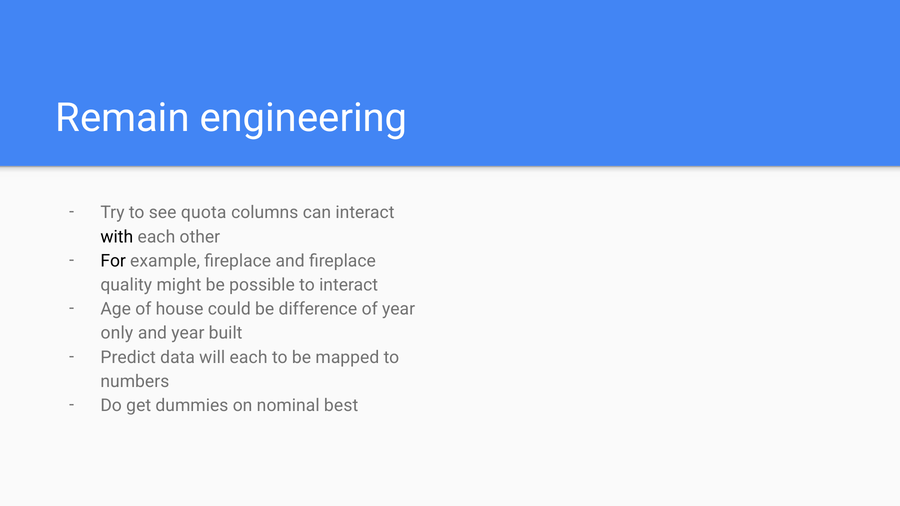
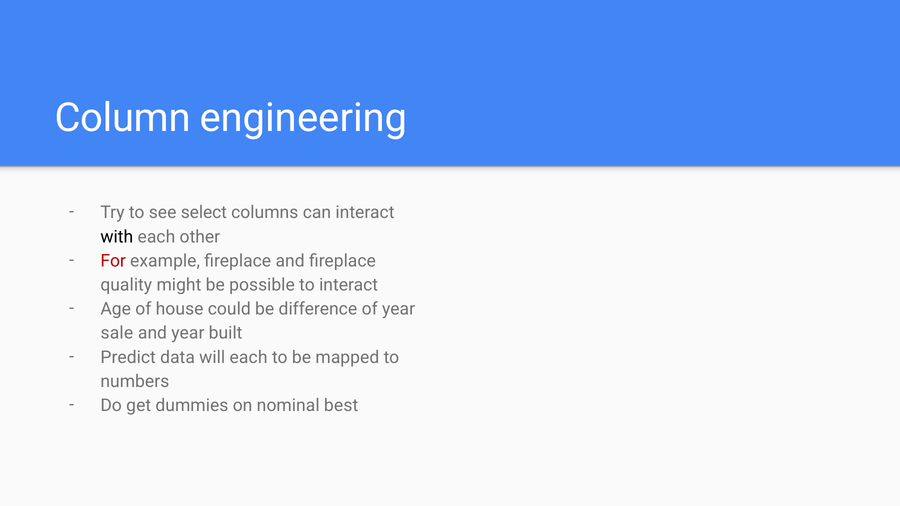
Remain: Remain -> Column
quota: quota -> select
For colour: black -> red
only: only -> sale
